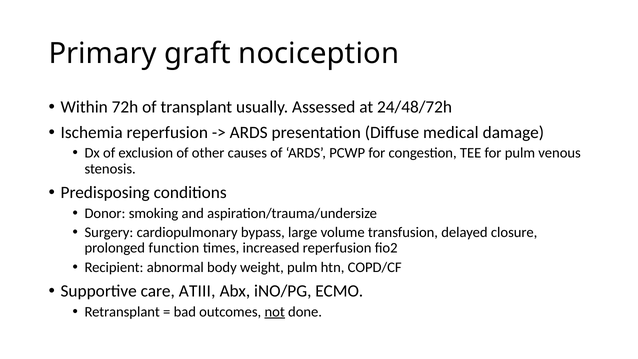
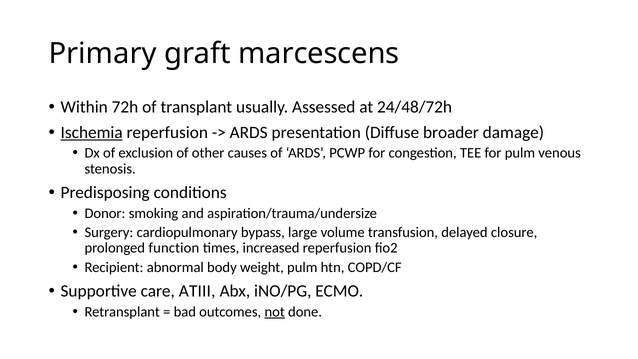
nociception: nociception -> marcescens
Ischemia underline: none -> present
medical: medical -> broader
